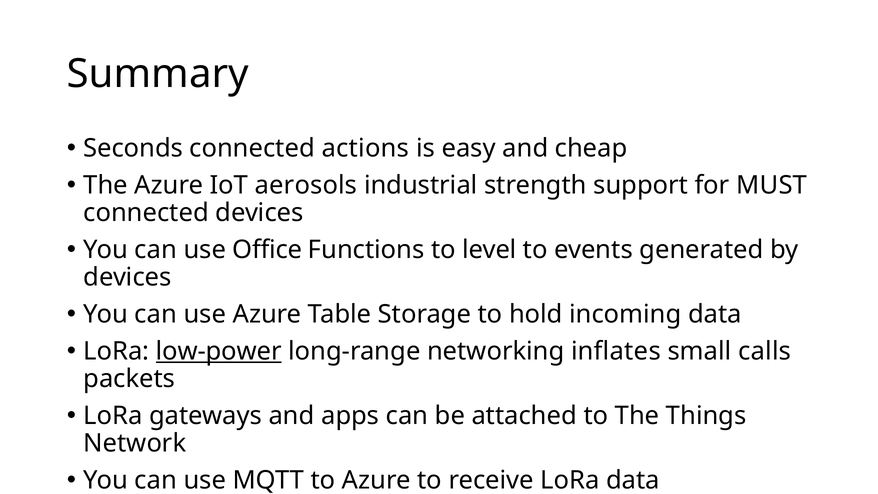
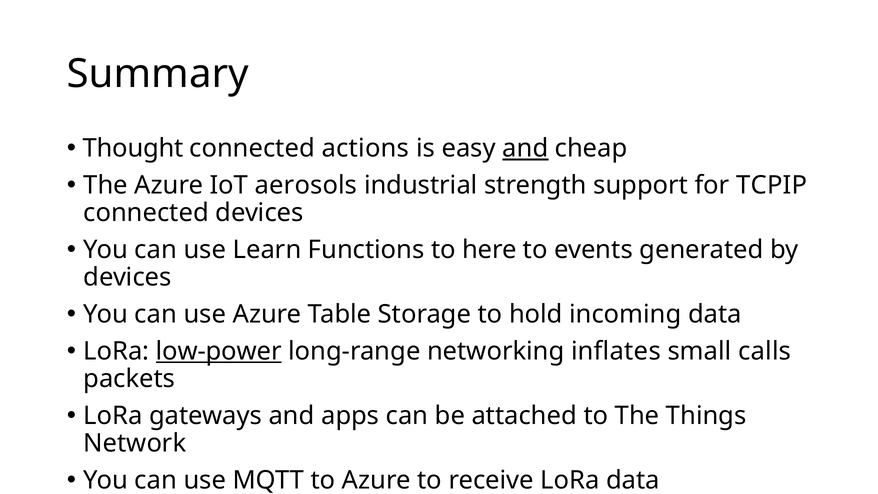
Seconds: Seconds -> Thought
and at (525, 148) underline: none -> present
MUST: MUST -> TCPIP
Office: Office -> Learn
level: level -> here
